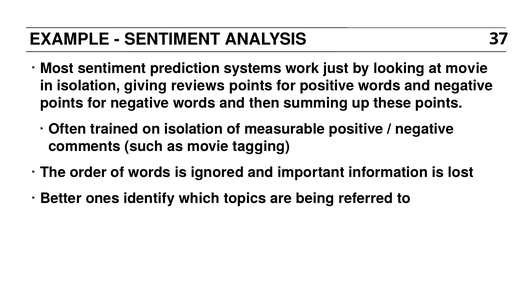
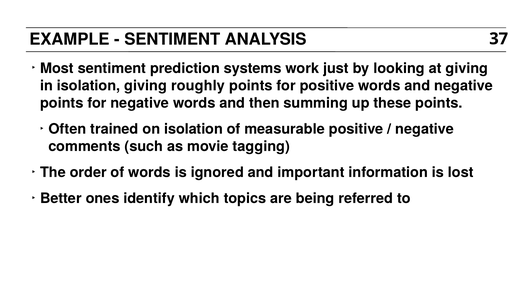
at movie: movie -> giving
reviews: reviews -> roughly
